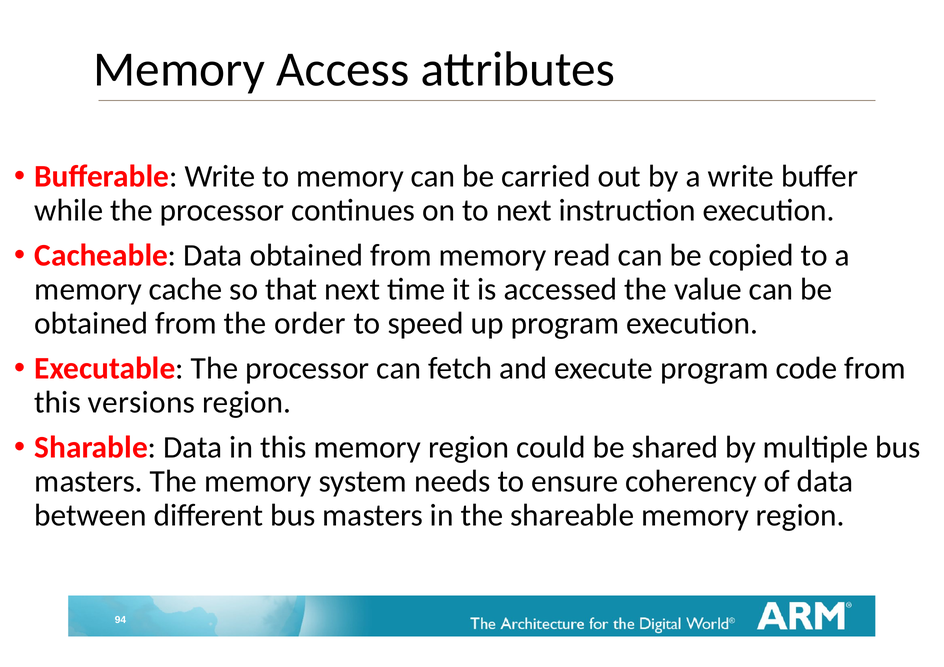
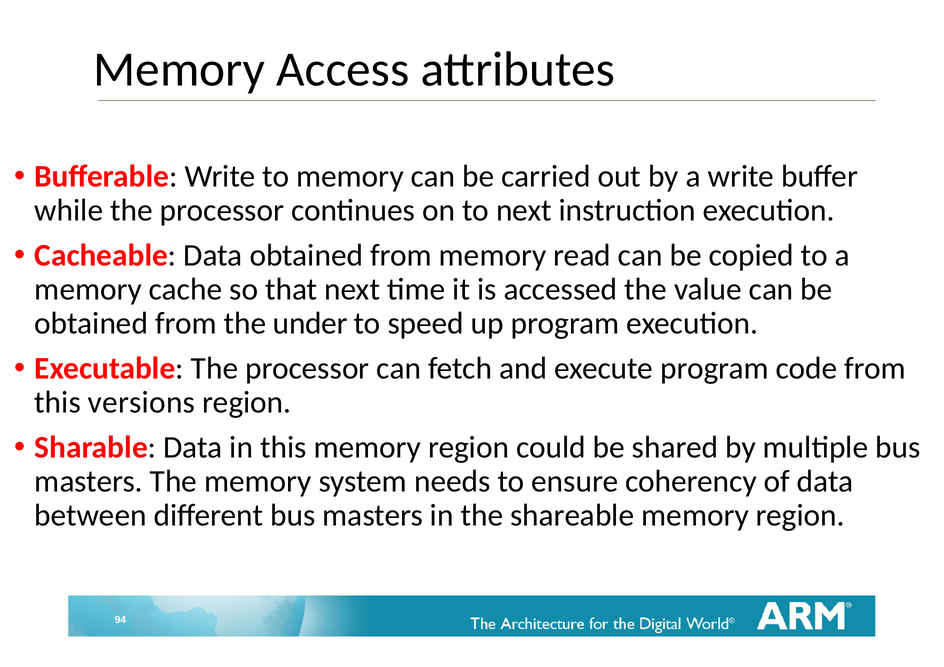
order: order -> under
